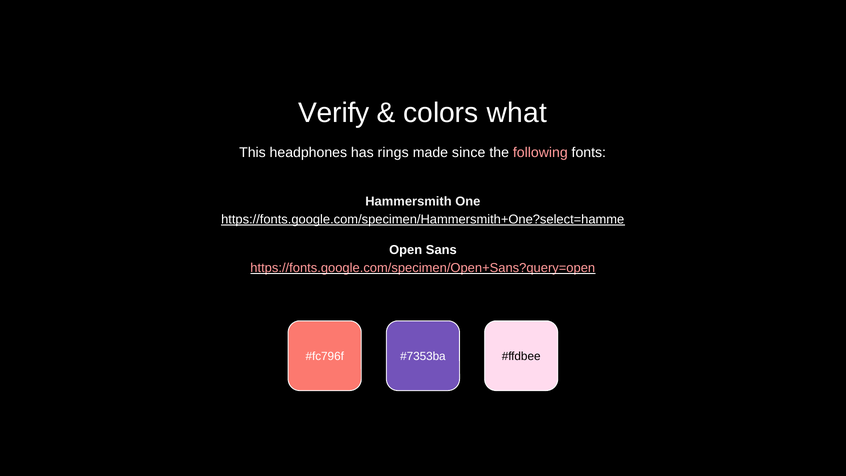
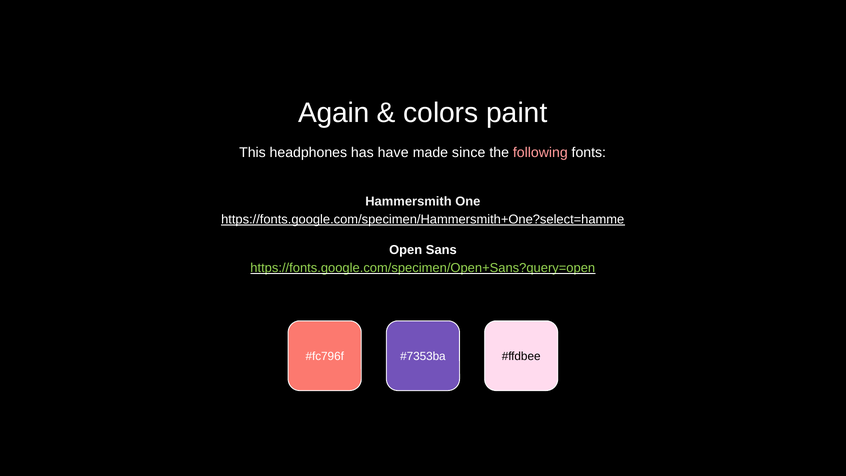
Verify: Verify -> Again
what: what -> paint
rings: rings -> have
https://fonts.google.com/specimen/Open+Sans?query=open colour: pink -> light green
